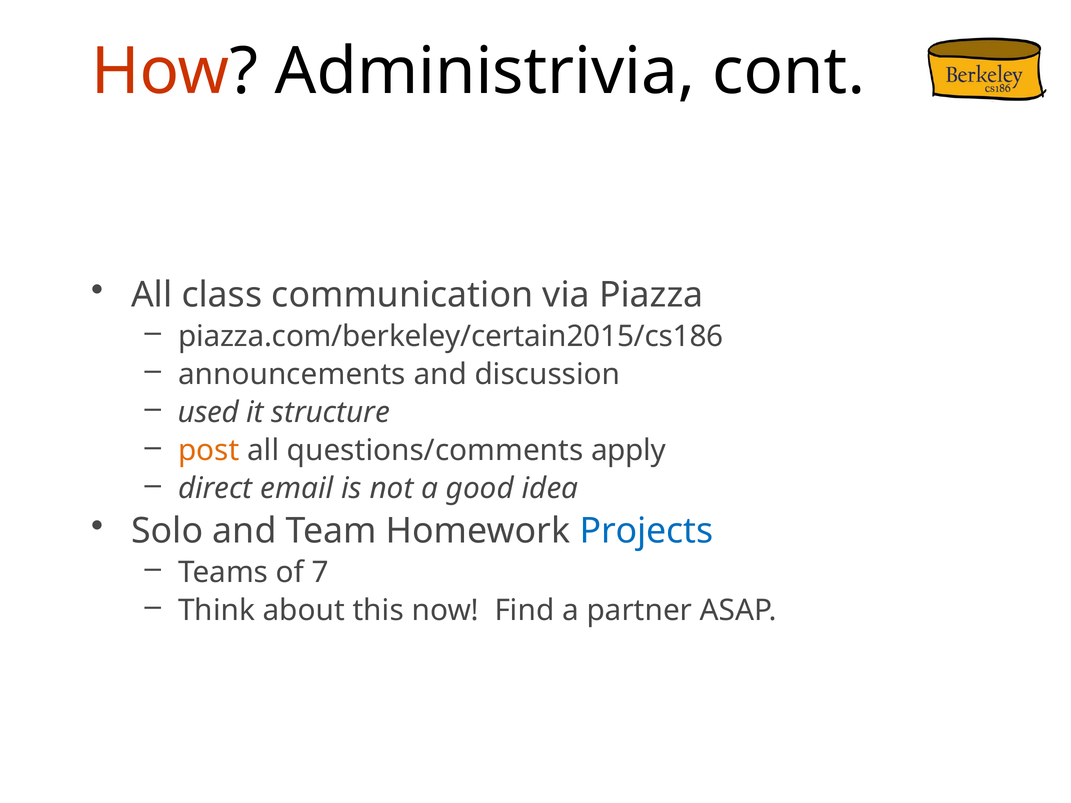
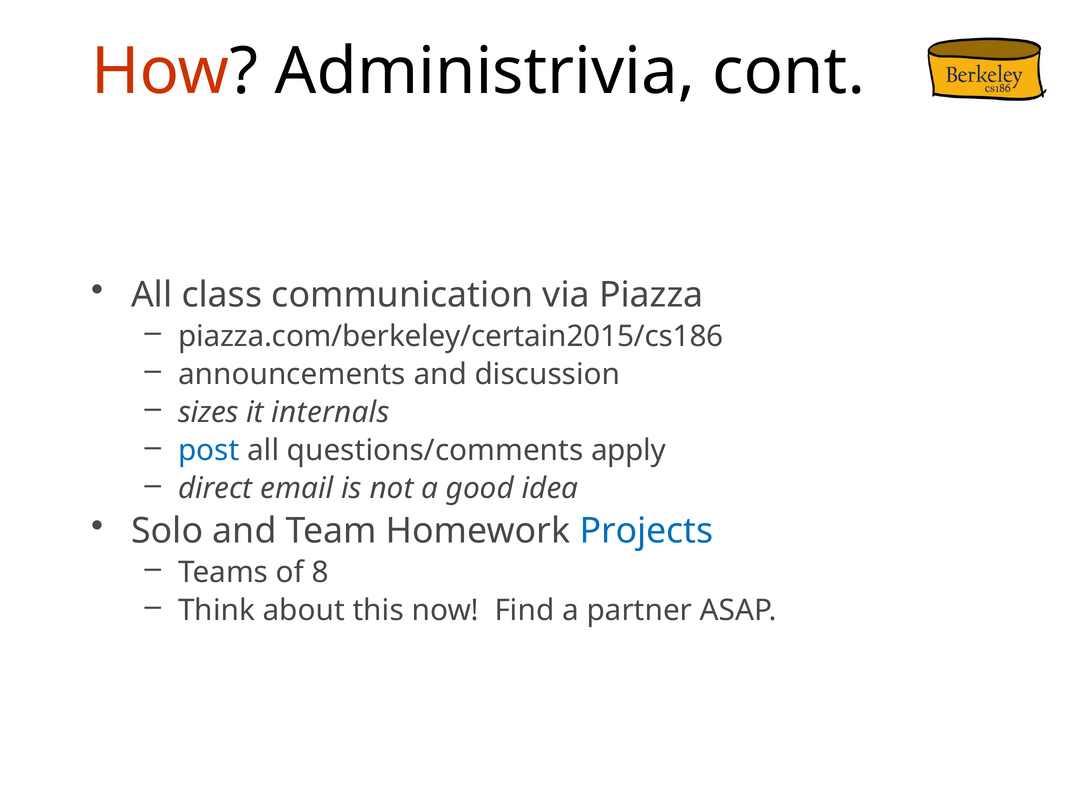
used: used -> sizes
structure: structure -> internals
post colour: orange -> blue
7: 7 -> 8
